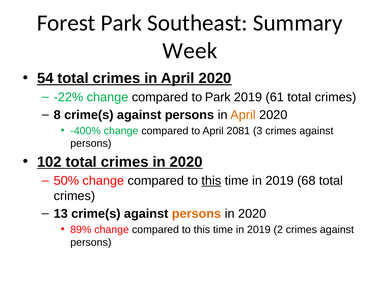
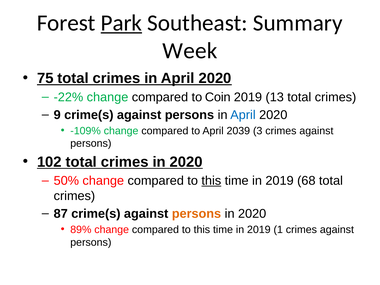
Park at (121, 23) underline: none -> present
54: 54 -> 75
to Park: Park -> Coin
61: 61 -> 13
8: 8 -> 9
April at (243, 115) colour: orange -> blue
-400%: -400% -> -109%
2081: 2081 -> 2039
13: 13 -> 87
2: 2 -> 1
